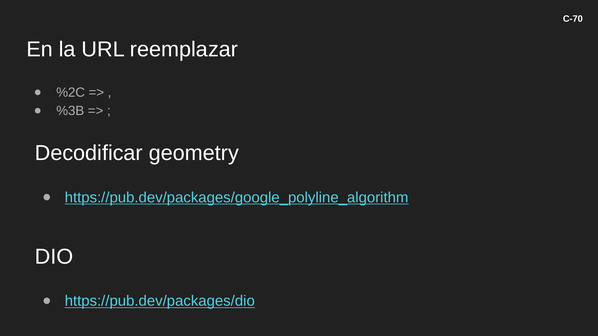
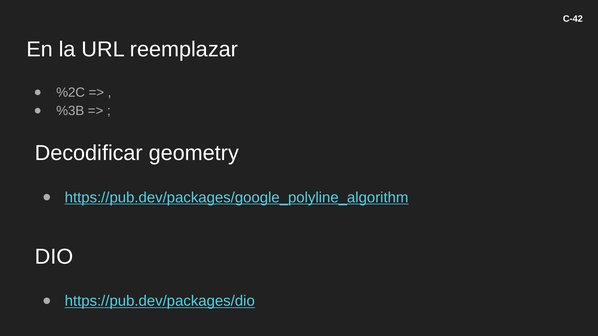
C-70: C-70 -> C-42
